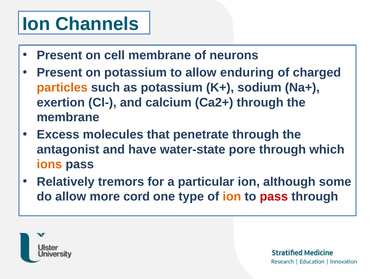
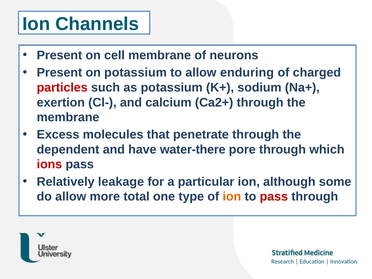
particles colour: orange -> red
antagonist: antagonist -> dependent
water-state: water-state -> water-there
ions colour: orange -> red
tremors: tremors -> leakage
cord: cord -> total
